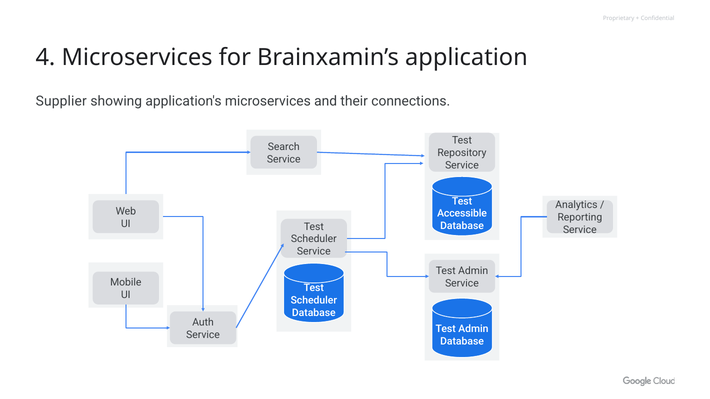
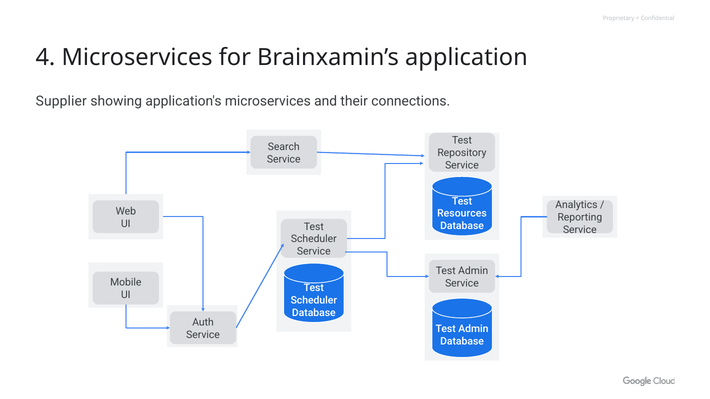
Accessible: Accessible -> Resources
